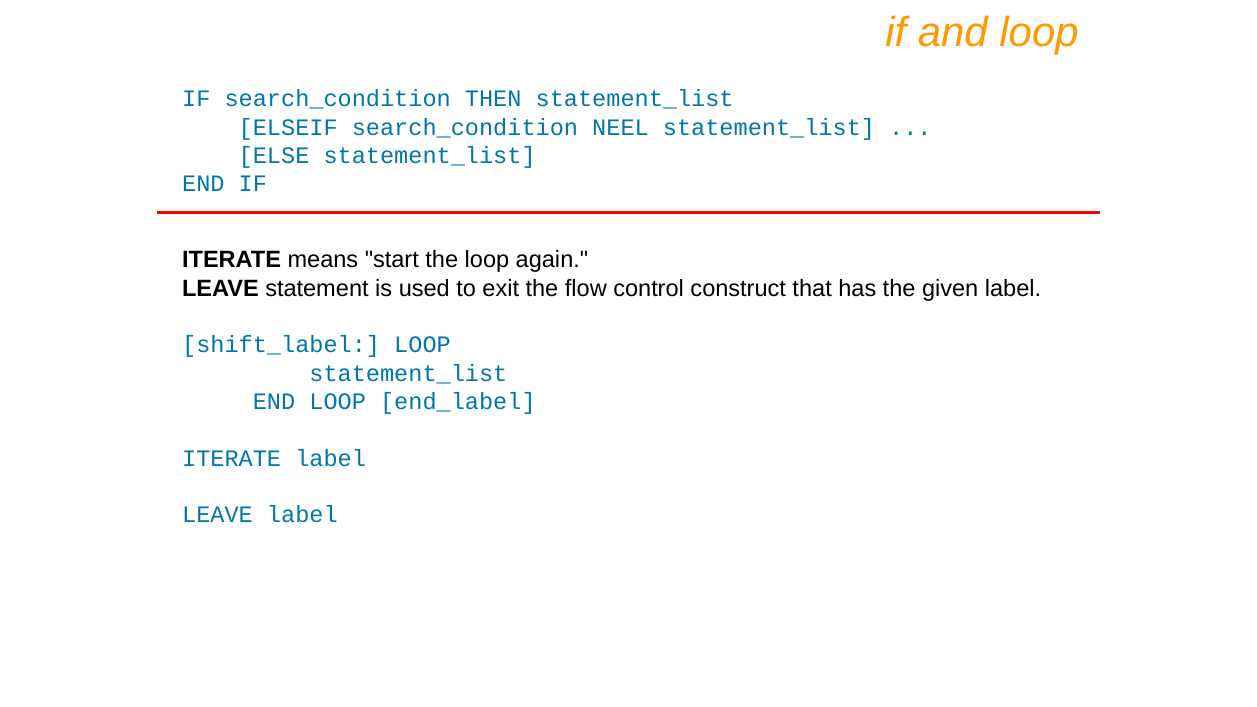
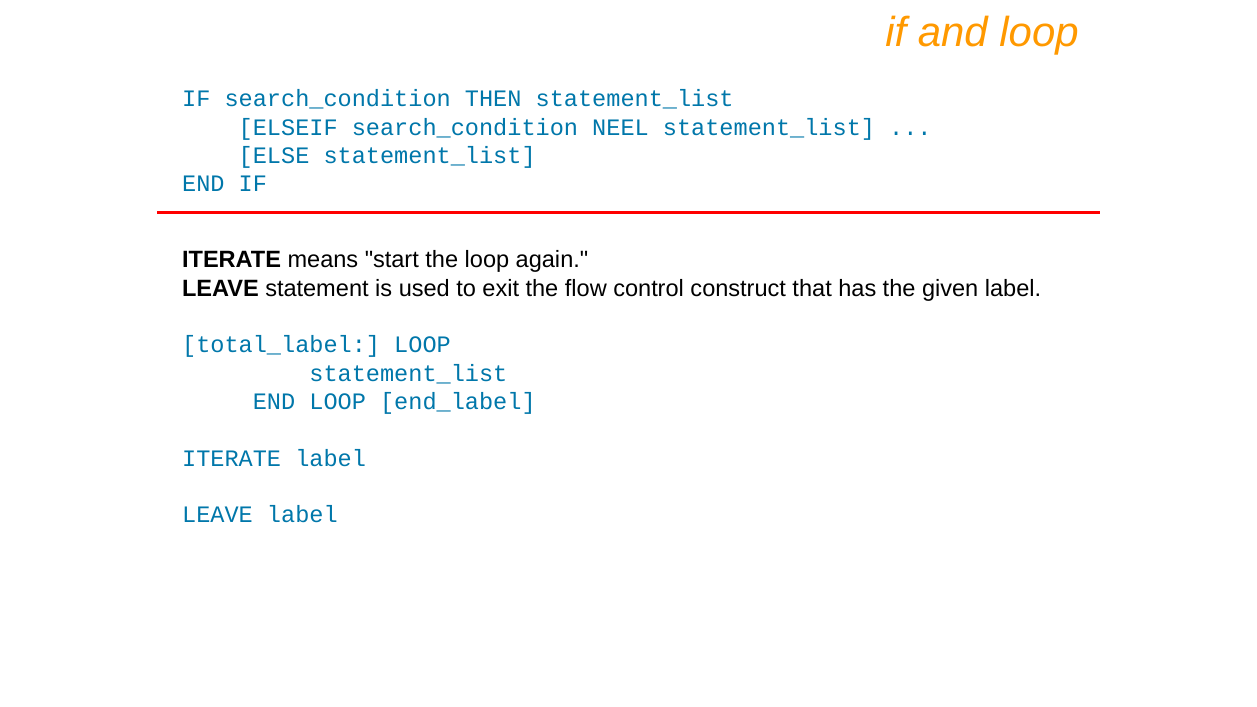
shift_label: shift_label -> total_label
